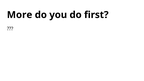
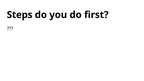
More: More -> Steps
